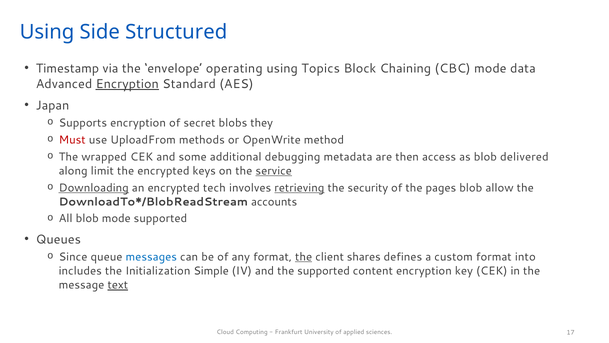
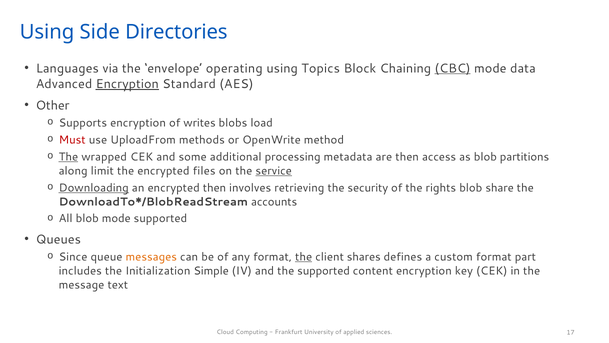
Structured: Structured -> Directories
Timestamp: Timestamp -> Languages
CBC underline: none -> present
Japan: Japan -> Other
secret: secret -> writes
they: they -> load
The at (68, 157) underline: none -> present
debugging: debugging -> processing
delivered: delivered -> partitions
keys: keys -> files
encrypted tech: tech -> then
retrieving underline: present -> none
pages: pages -> rights
allow: allow -> share
messages colour: blue -> orange
into: into -> part
text underline: present -> none
